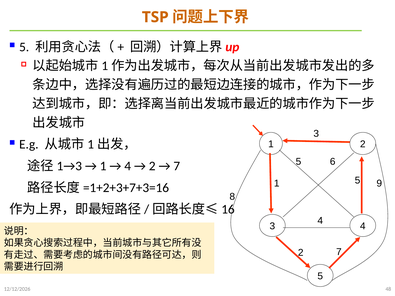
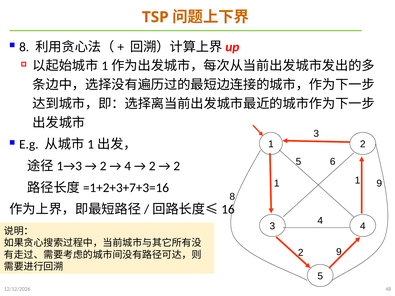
5 at (24, 47): 5 -> 8
1 at (103, 166): 1 -> 2
7 at (177, 166): 7 -> 2
1 5: 5 -> 1
2 7: 7 -> 9
